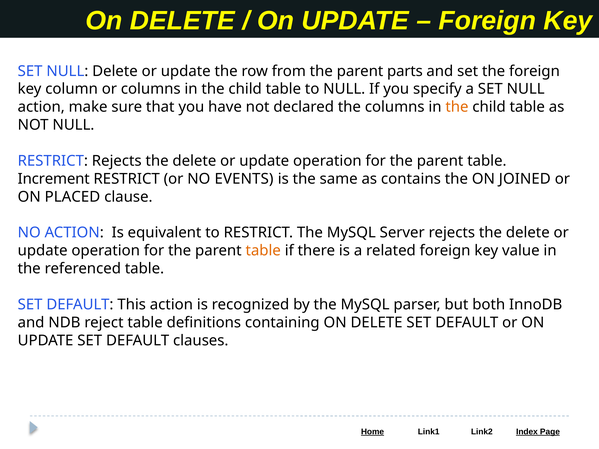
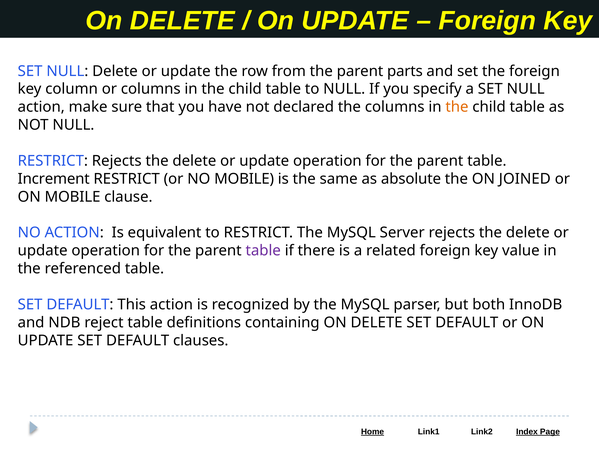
NO EVENTS: EVENTS -> MOBILE
contains: contains -> absolute
ON PLACED: PLACED -> MOBILE
table at (263, 251) colour: orange -> purple
